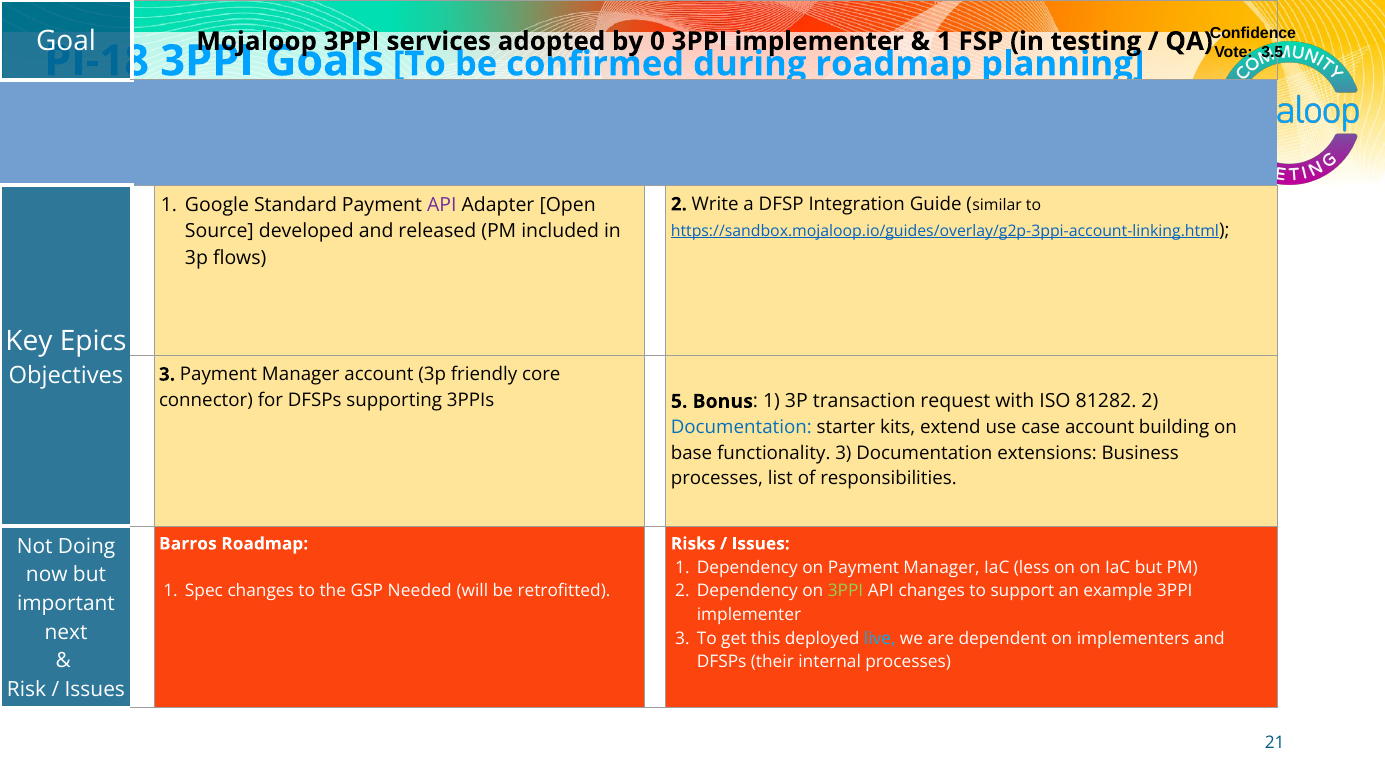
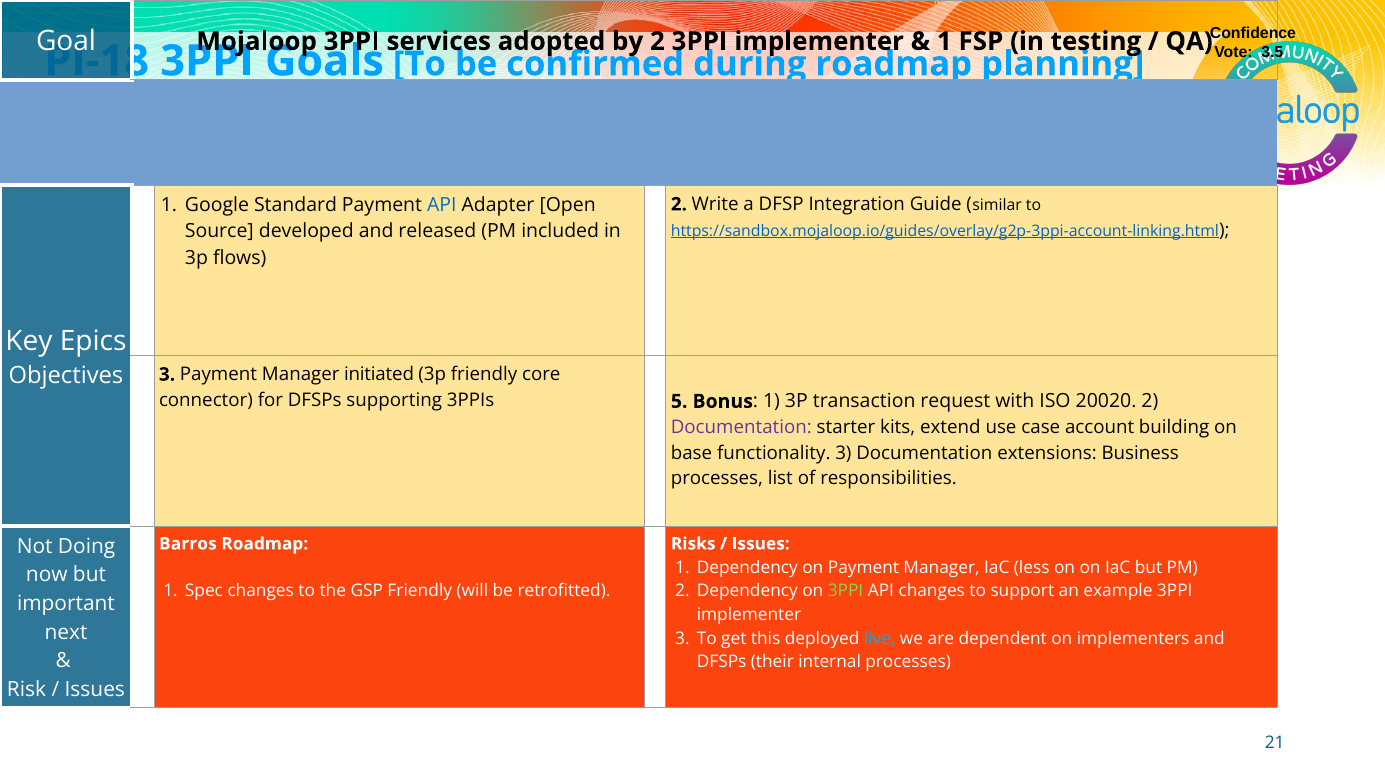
by 0: 0 -> 2
API at (442, 205) colour: purple -> blue
Manager account: account -> initiated
81282: 81282 -> 20020
Documentation at (741, 427) colour: blue -> purple
GSP Needed: Needed -> Friendly
